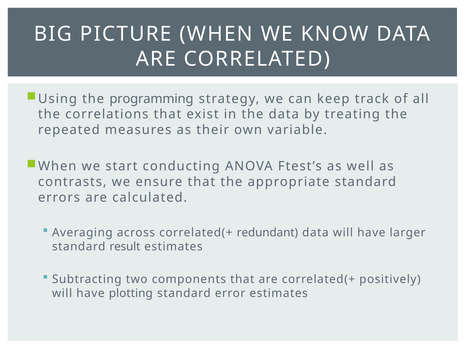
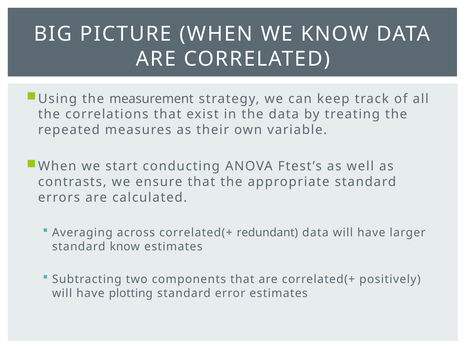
programming: programming -> measurement
standard result: result -> know
